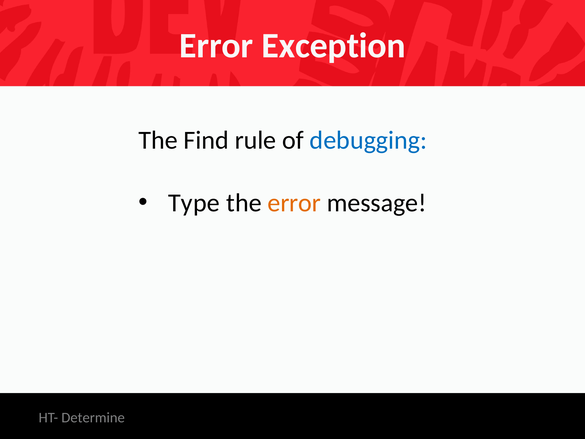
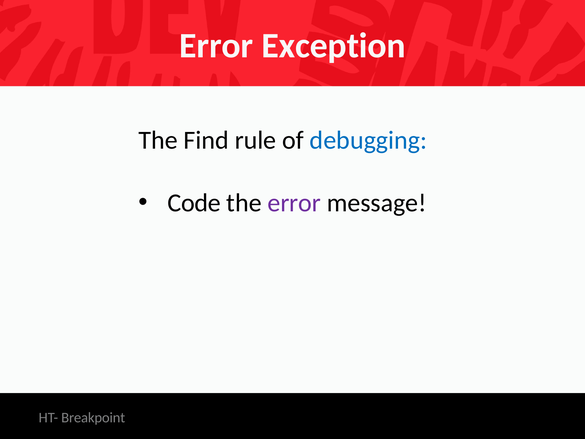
Type: Type -> Code
error at (294, 203) colour: orange -> purple
Determine: Determine -> Breakpoint
